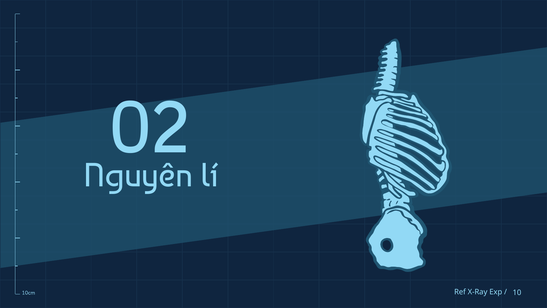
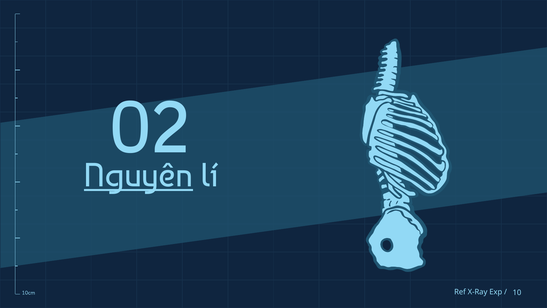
Nguyên underline: none -> present
